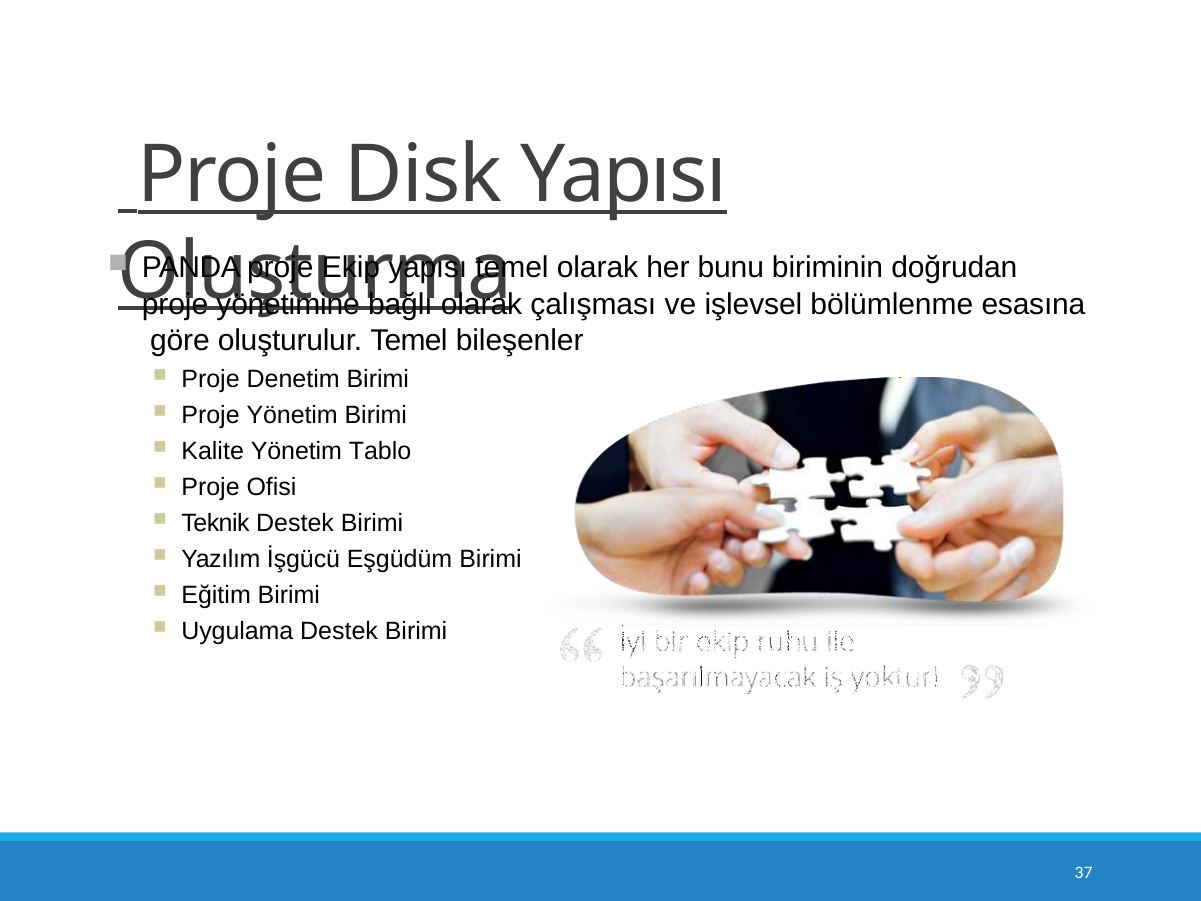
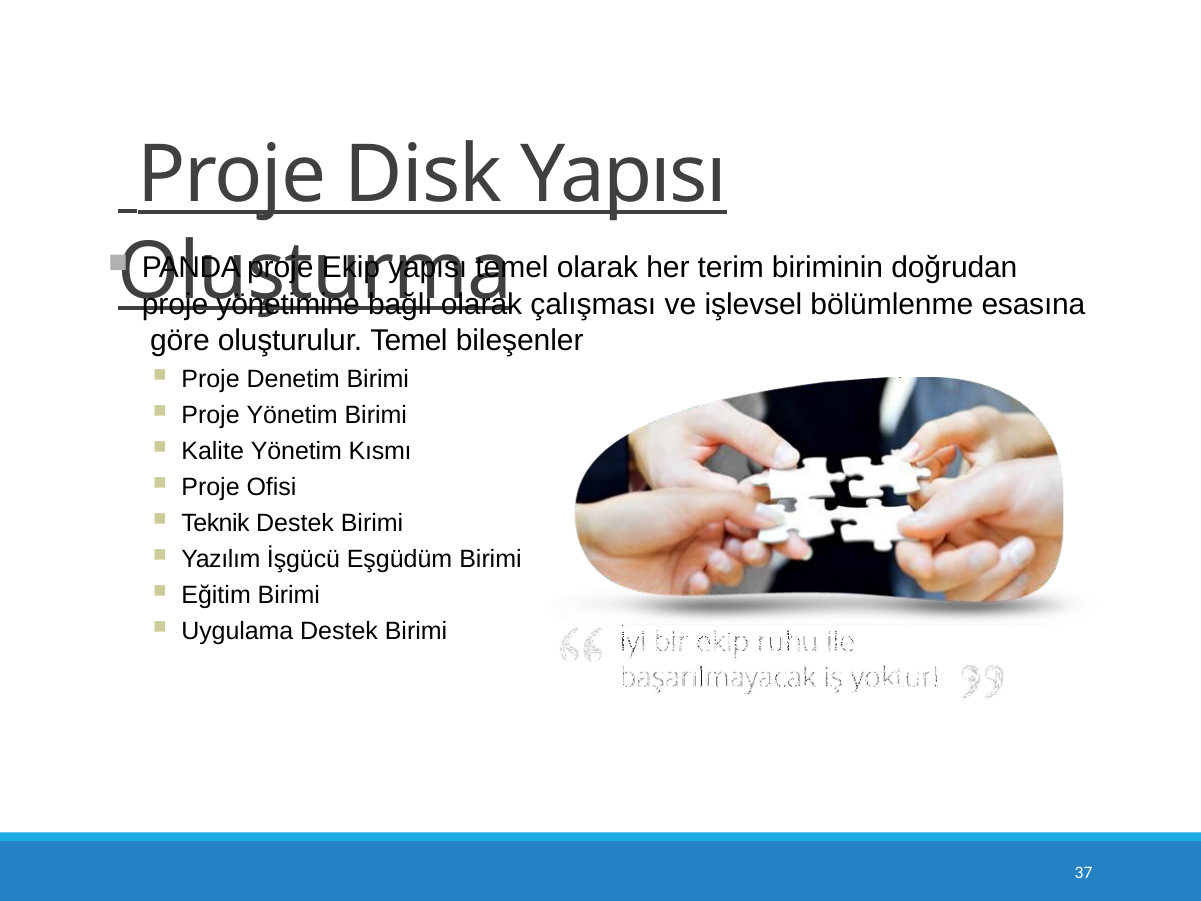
bunu: bunu -> terim
Tablo: Tablo -> Kısmı
